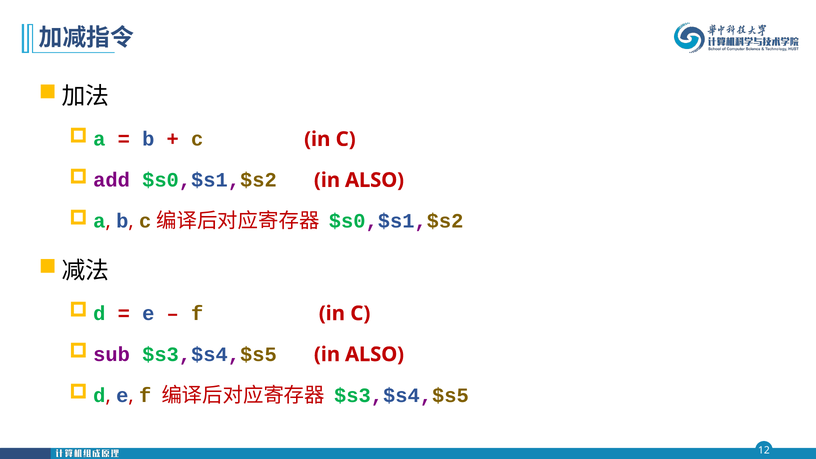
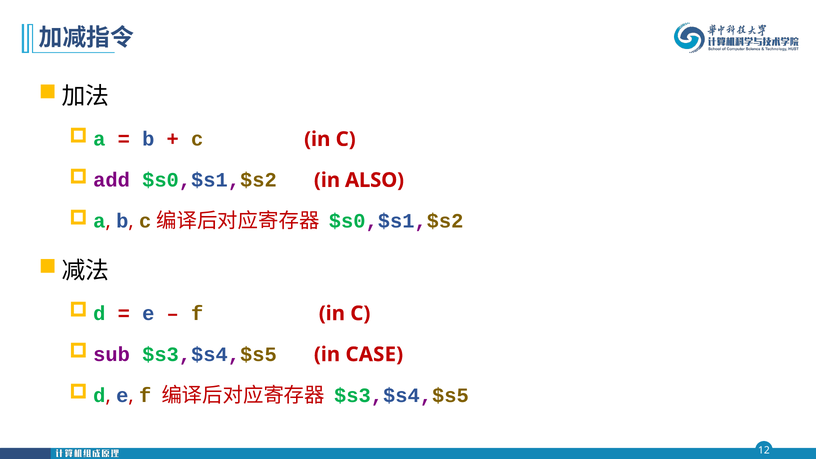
$s3,$s4,$s5 in ALSO: ALSO -> CASE
